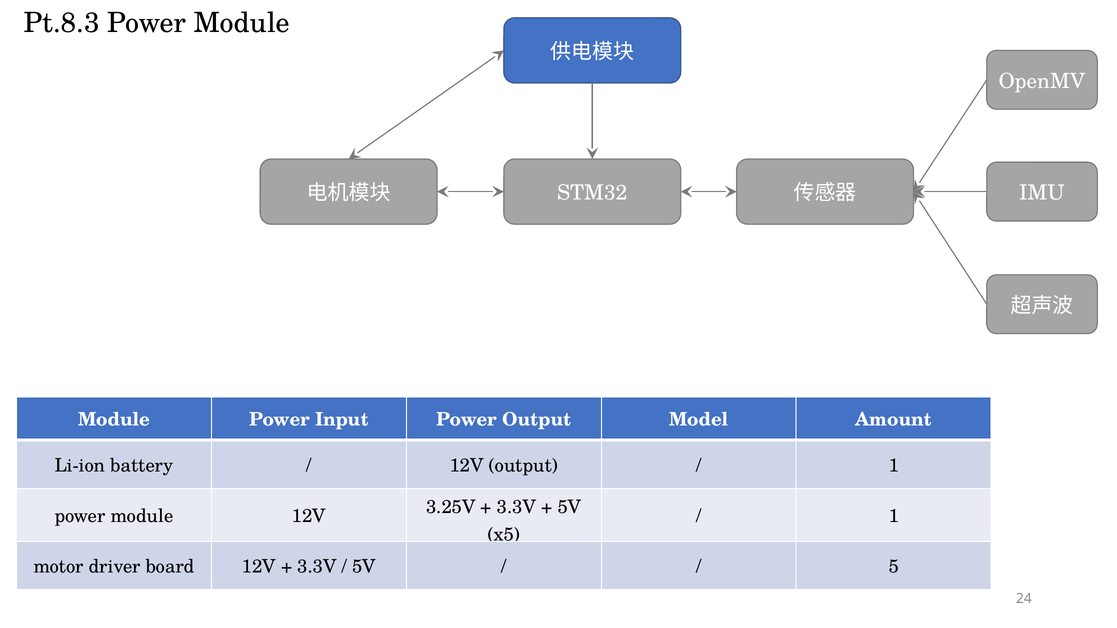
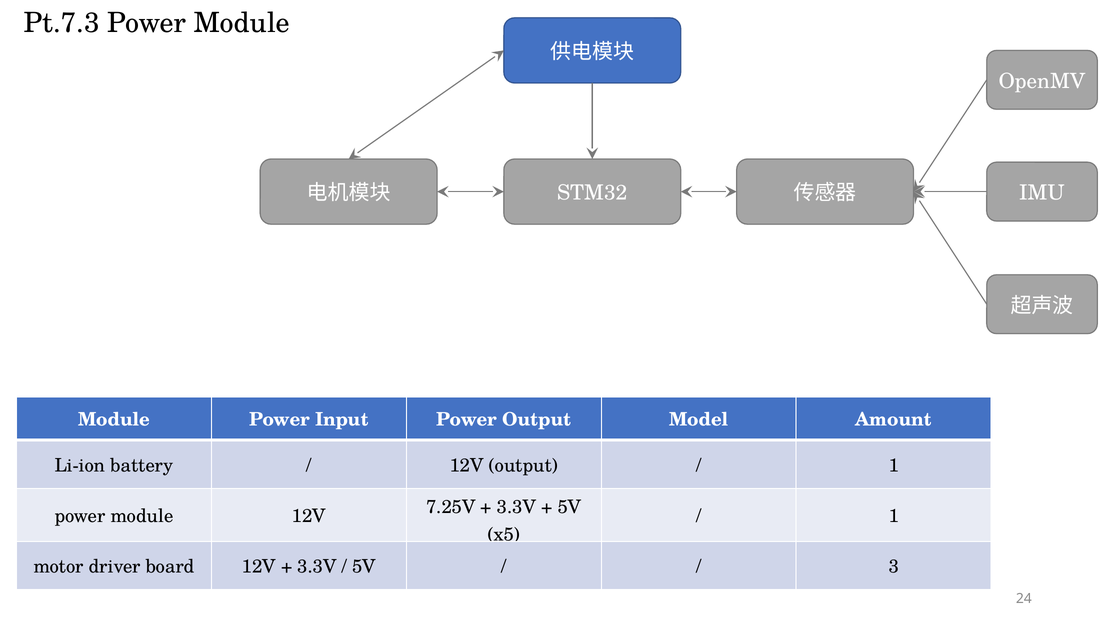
Pt.8.3: Pt.8.3 -> Pt.7.3
3.25V: 3.25V -> 7.25V
5: 5 -> 3
